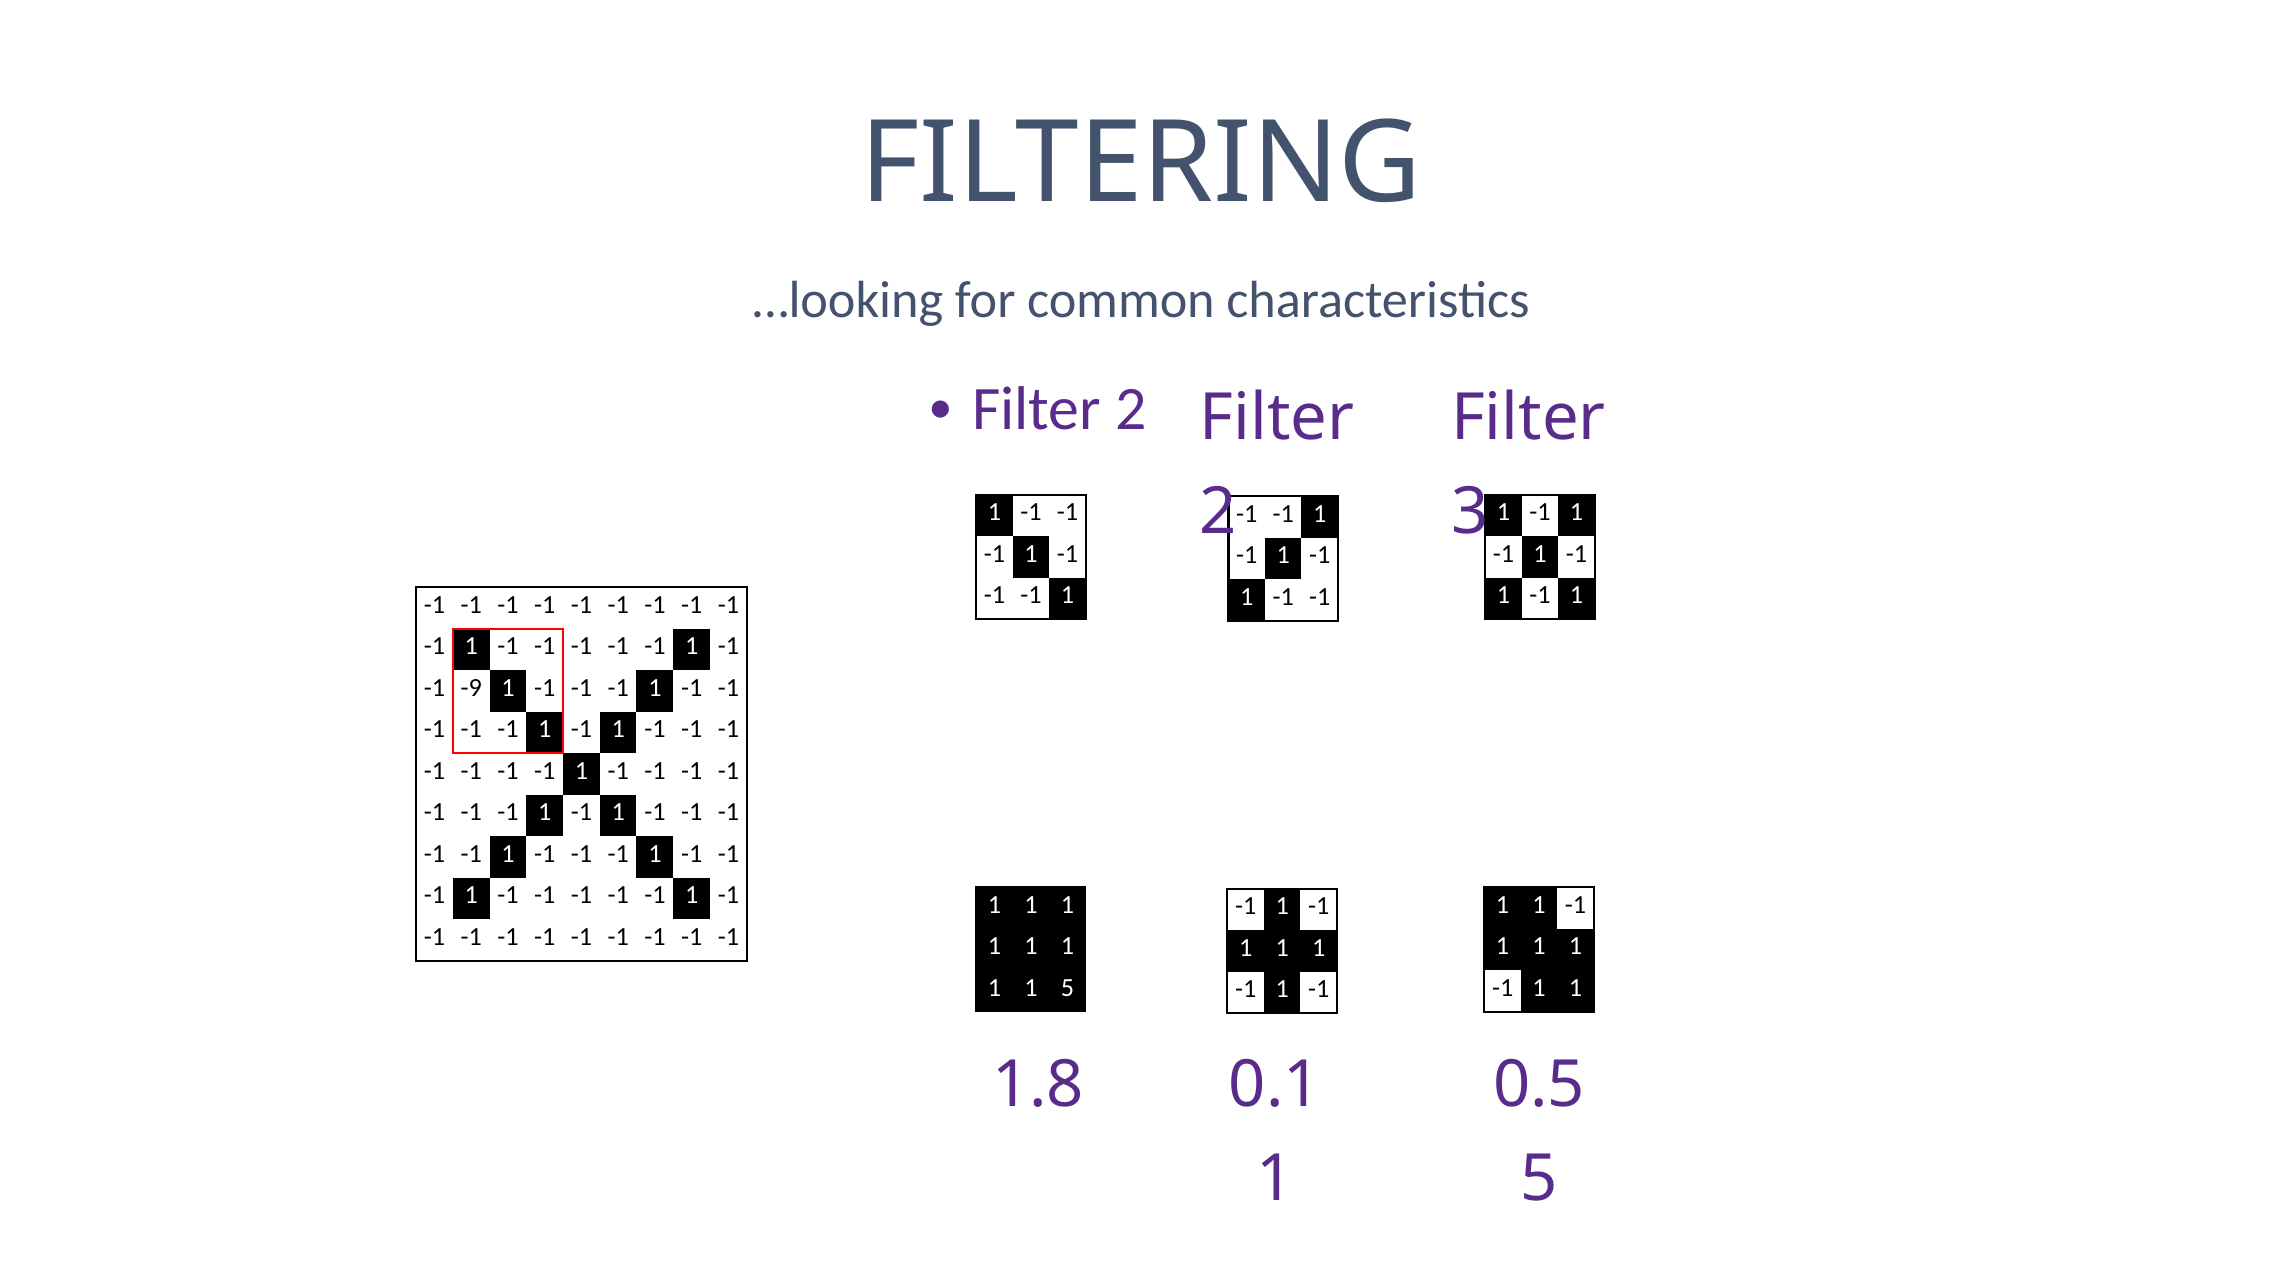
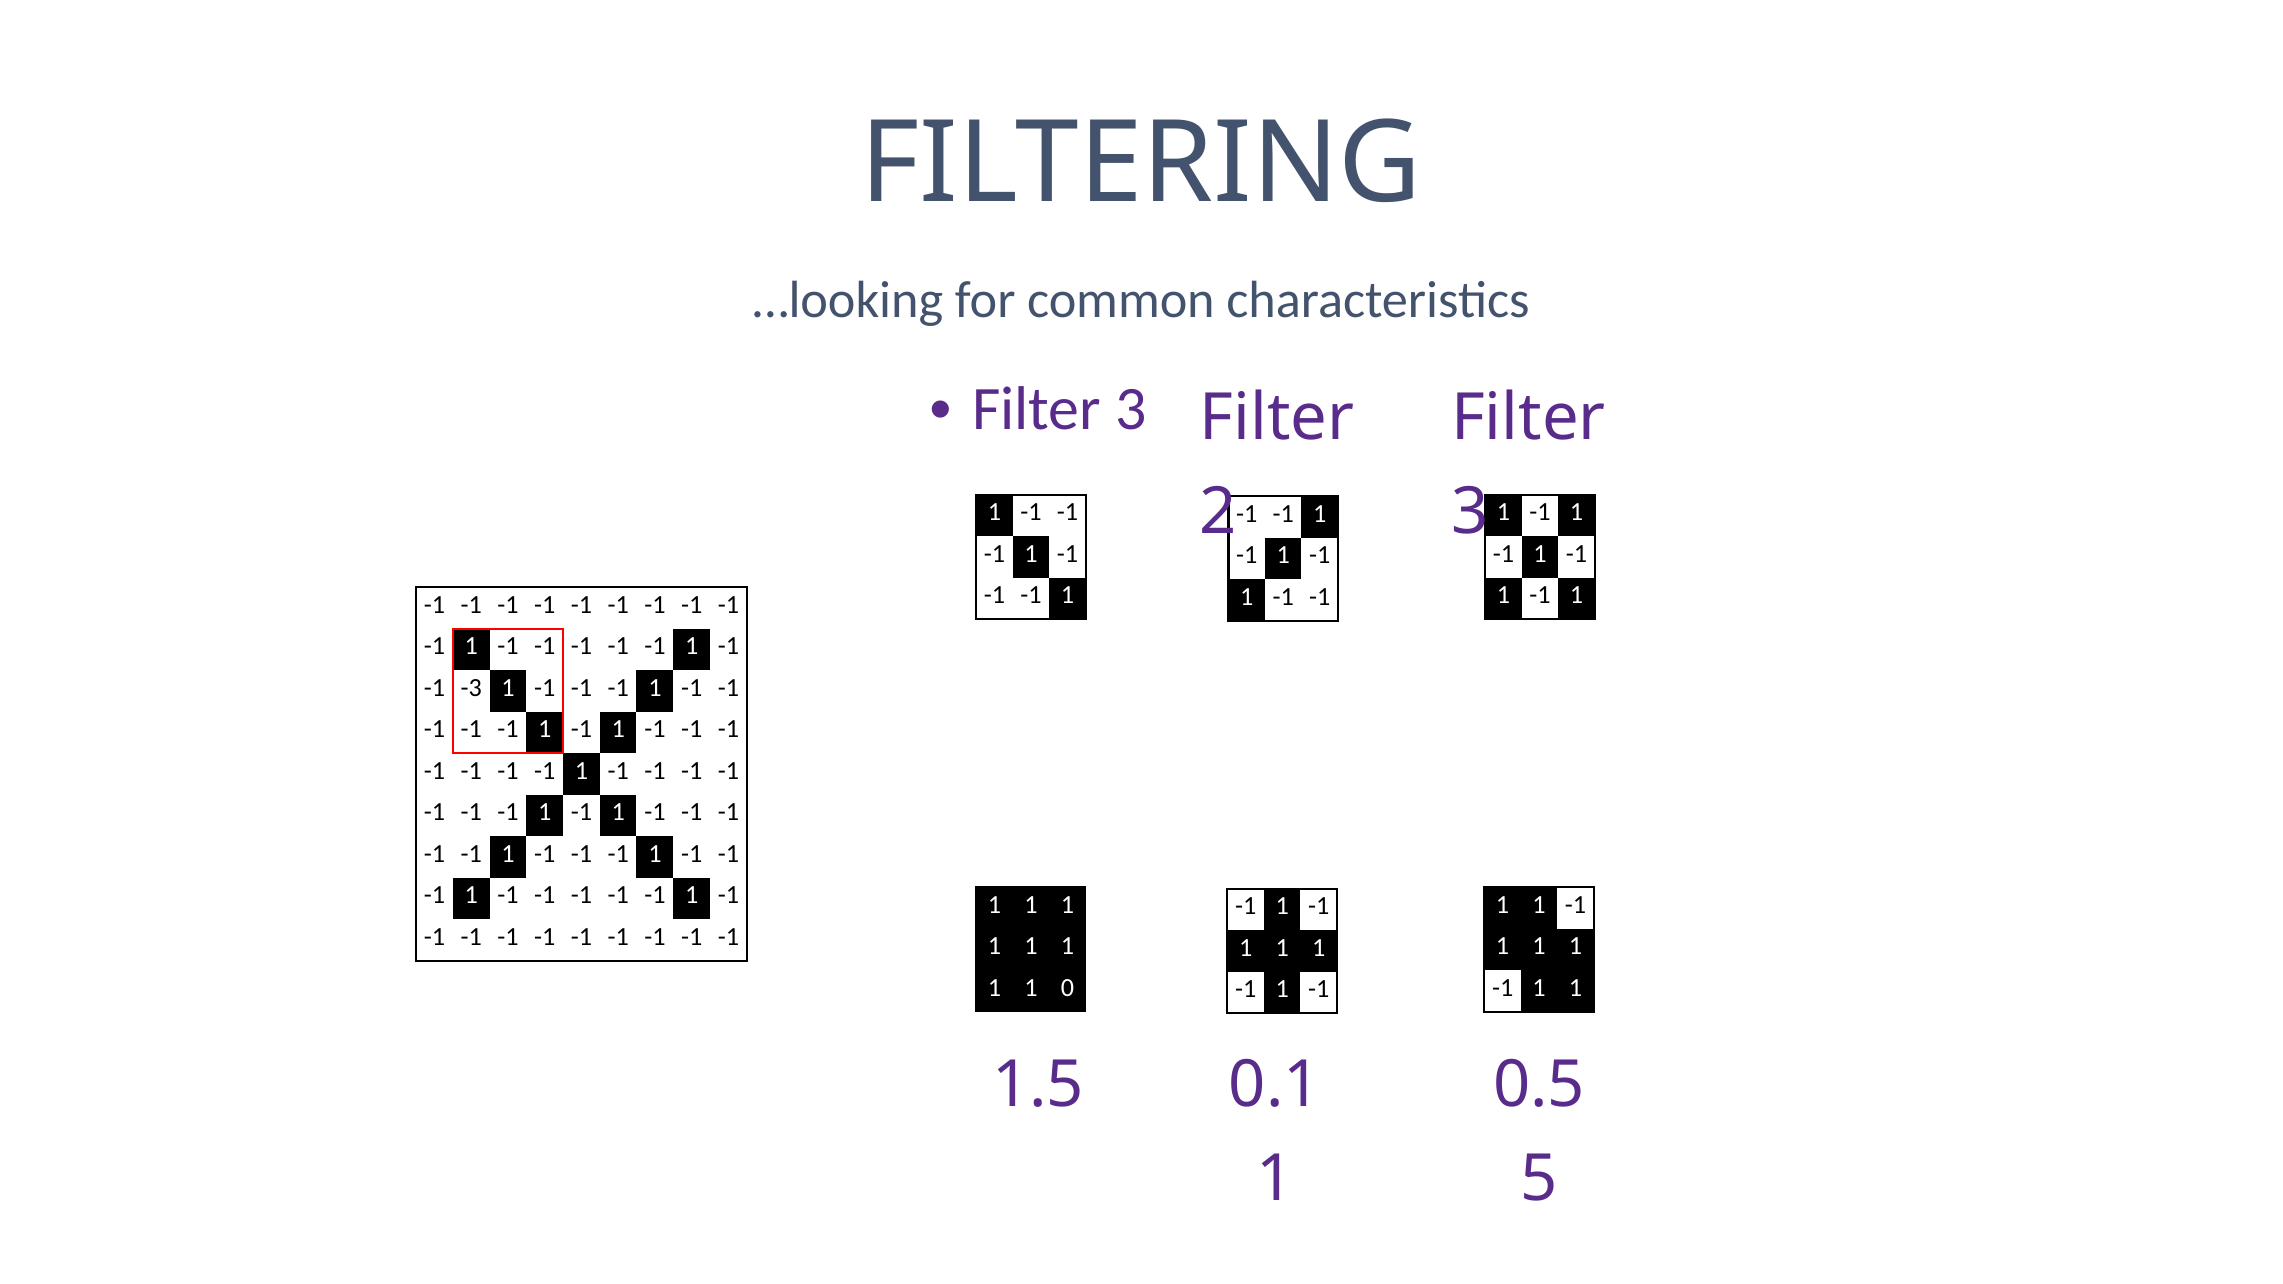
2 at (1131, 409): 2 -> 3
-9: -9 -> -3
1 5: 5 -> 0
1.8: 1.8 -> 1.5
